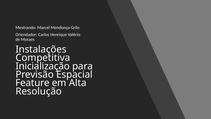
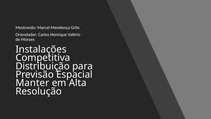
Inicialização: Inicialização -> Distribuição
Feature: Feature -> Manter
